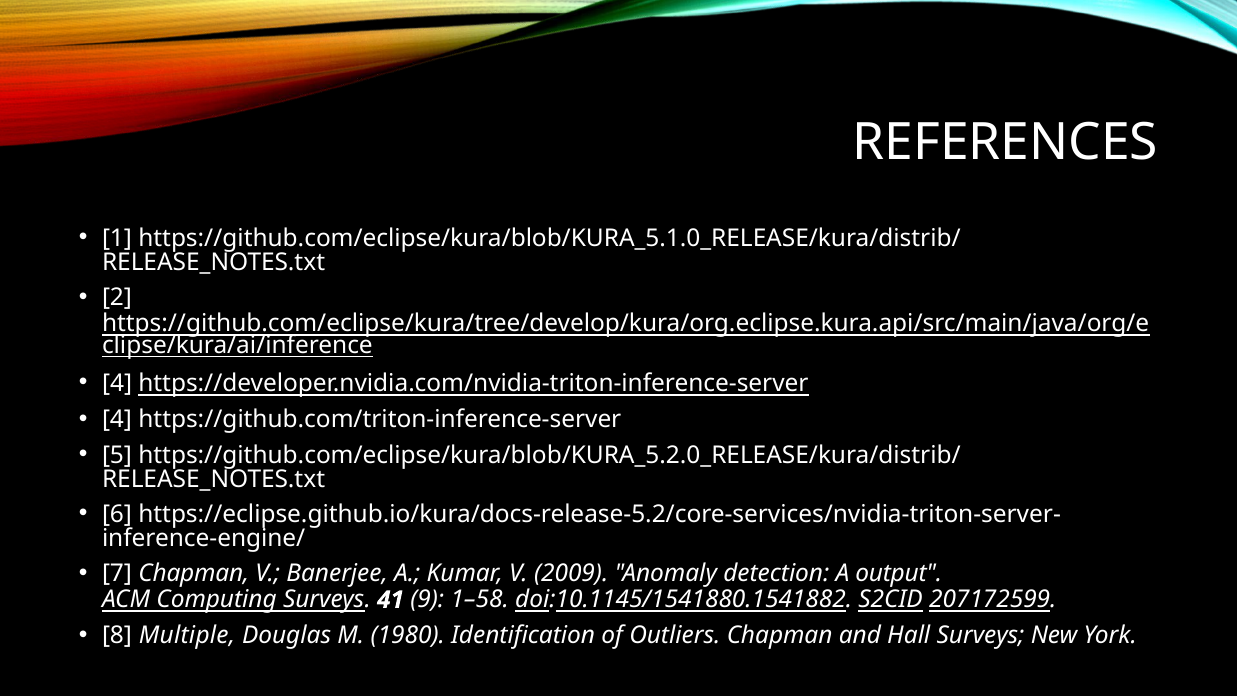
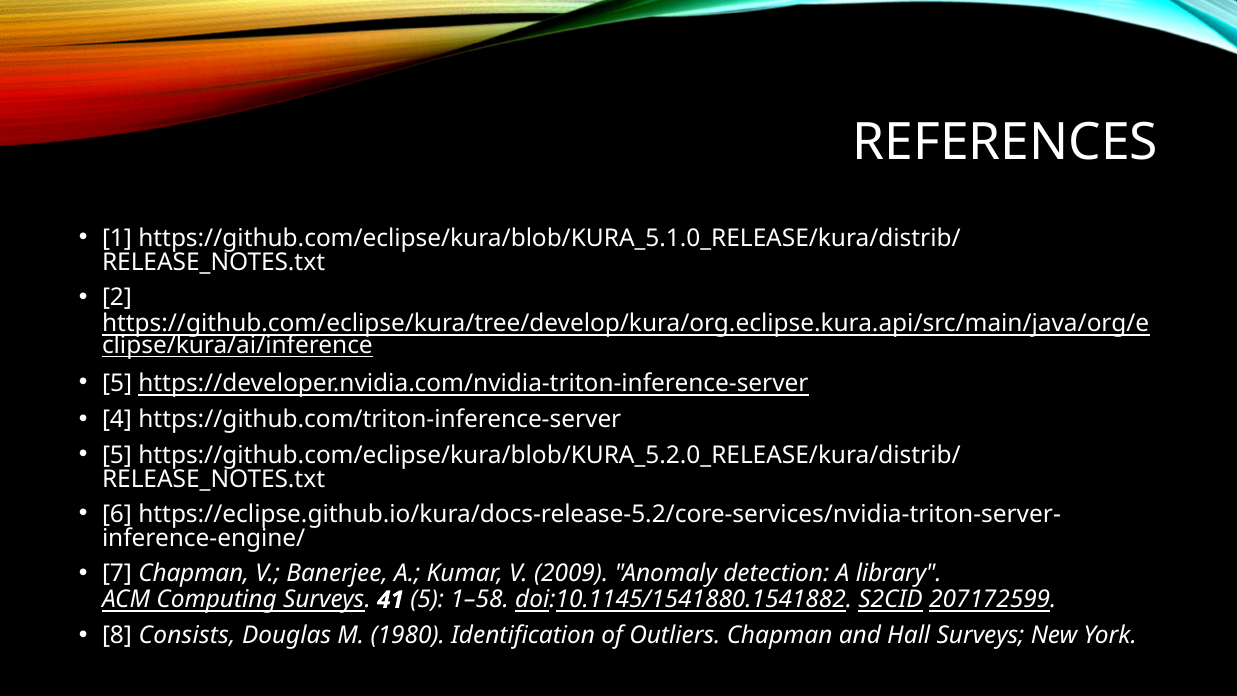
4 at (117, 384): 4 -> 5
output: output -> library
41 9: 9 -> 5
Multiple: Multiple -> Consists
